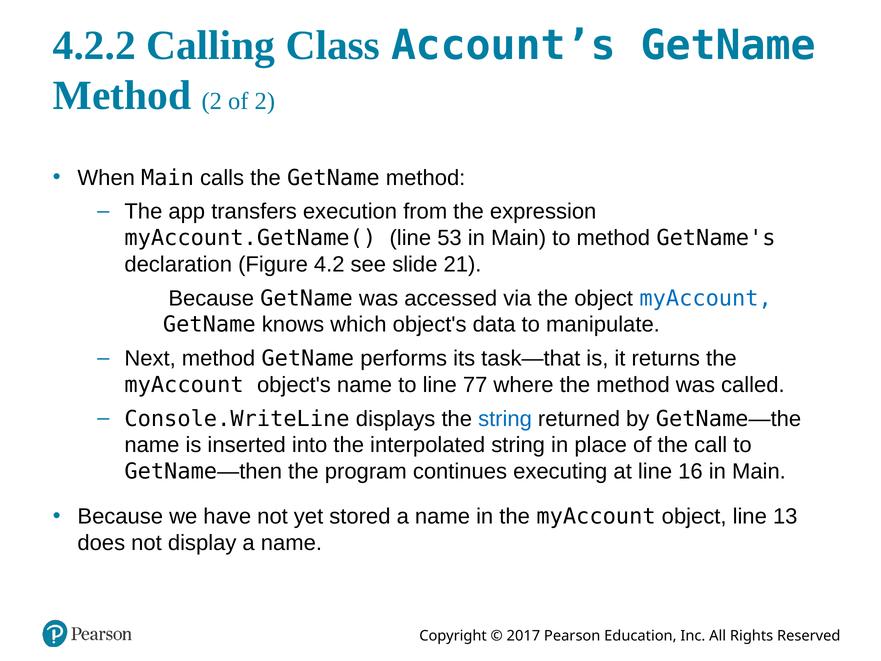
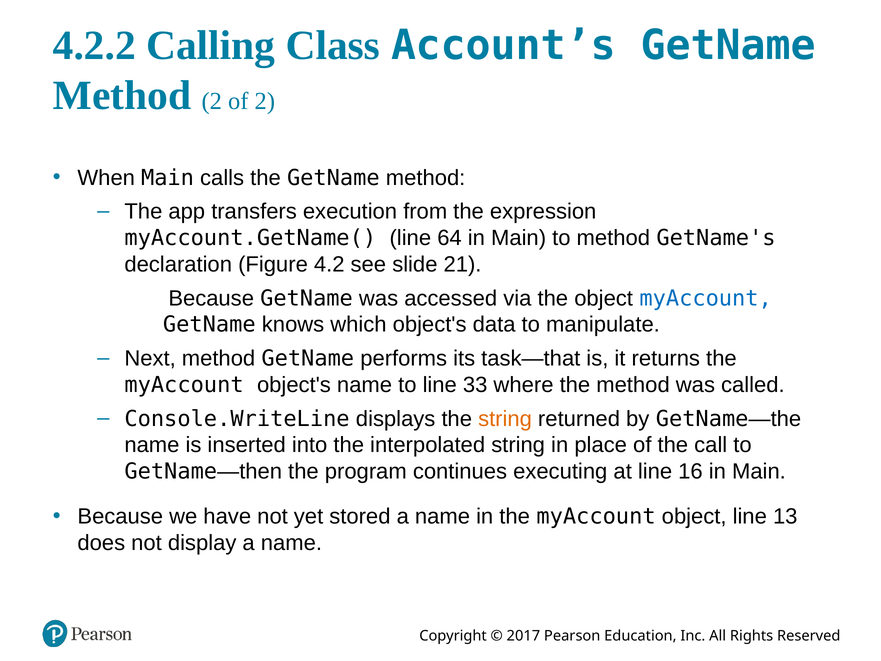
53: 53 -> 64
77: 77 -> 33
string at (505, 419) colour: blue -> orange
